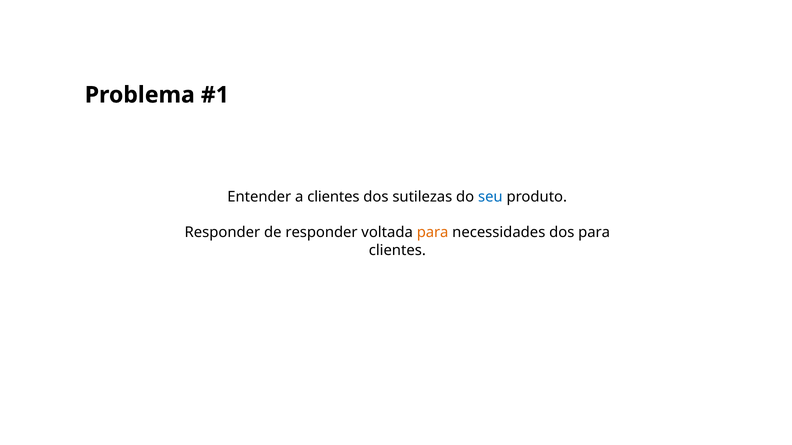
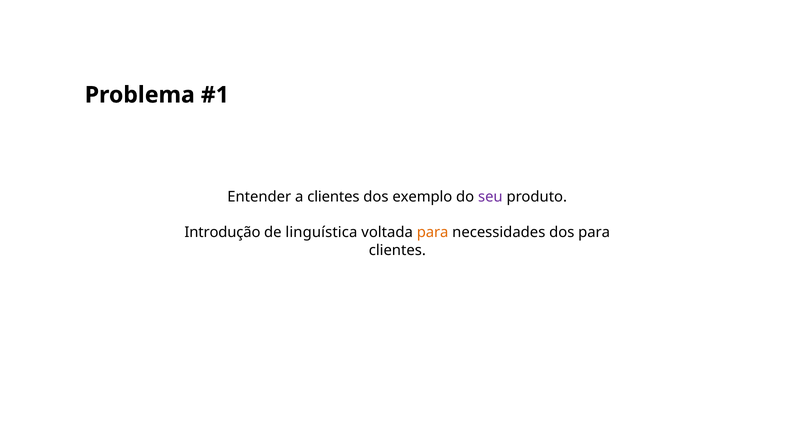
sutilezas: sutilezas -> exemplo
seu colour: blue -> purple
Responder at (222, 233): Responder -> Introdução
de responder: responder -> linguística
